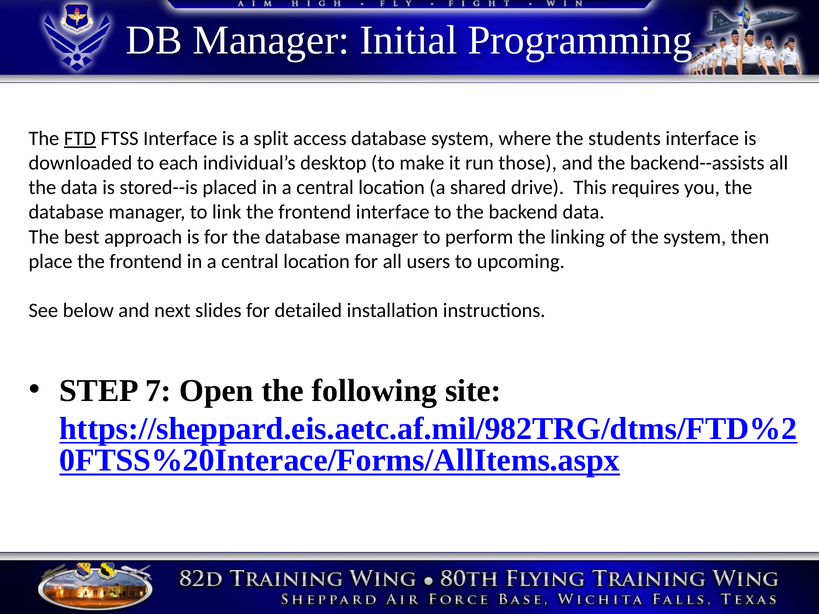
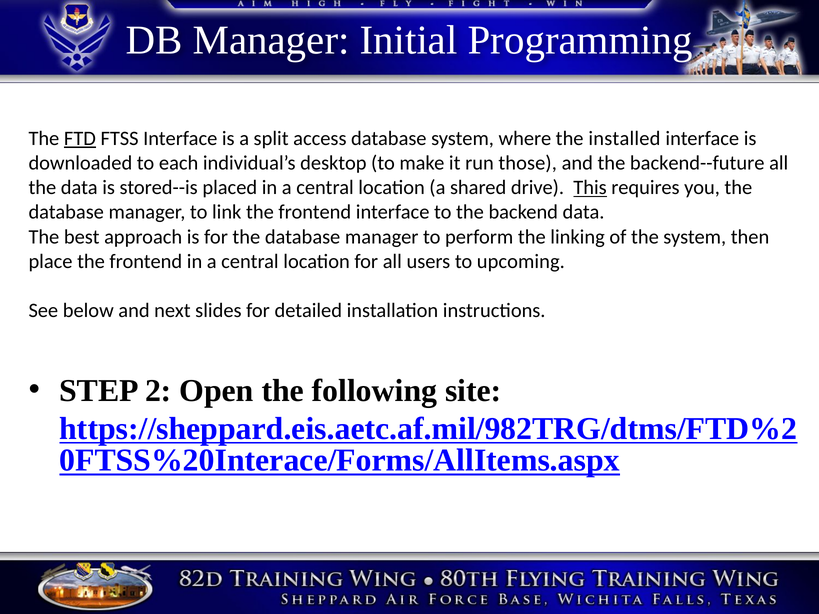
students: students -> installed
backend--assists: backend--assists -> backend--future
This underline: none -> present
7: 7 -> 2
